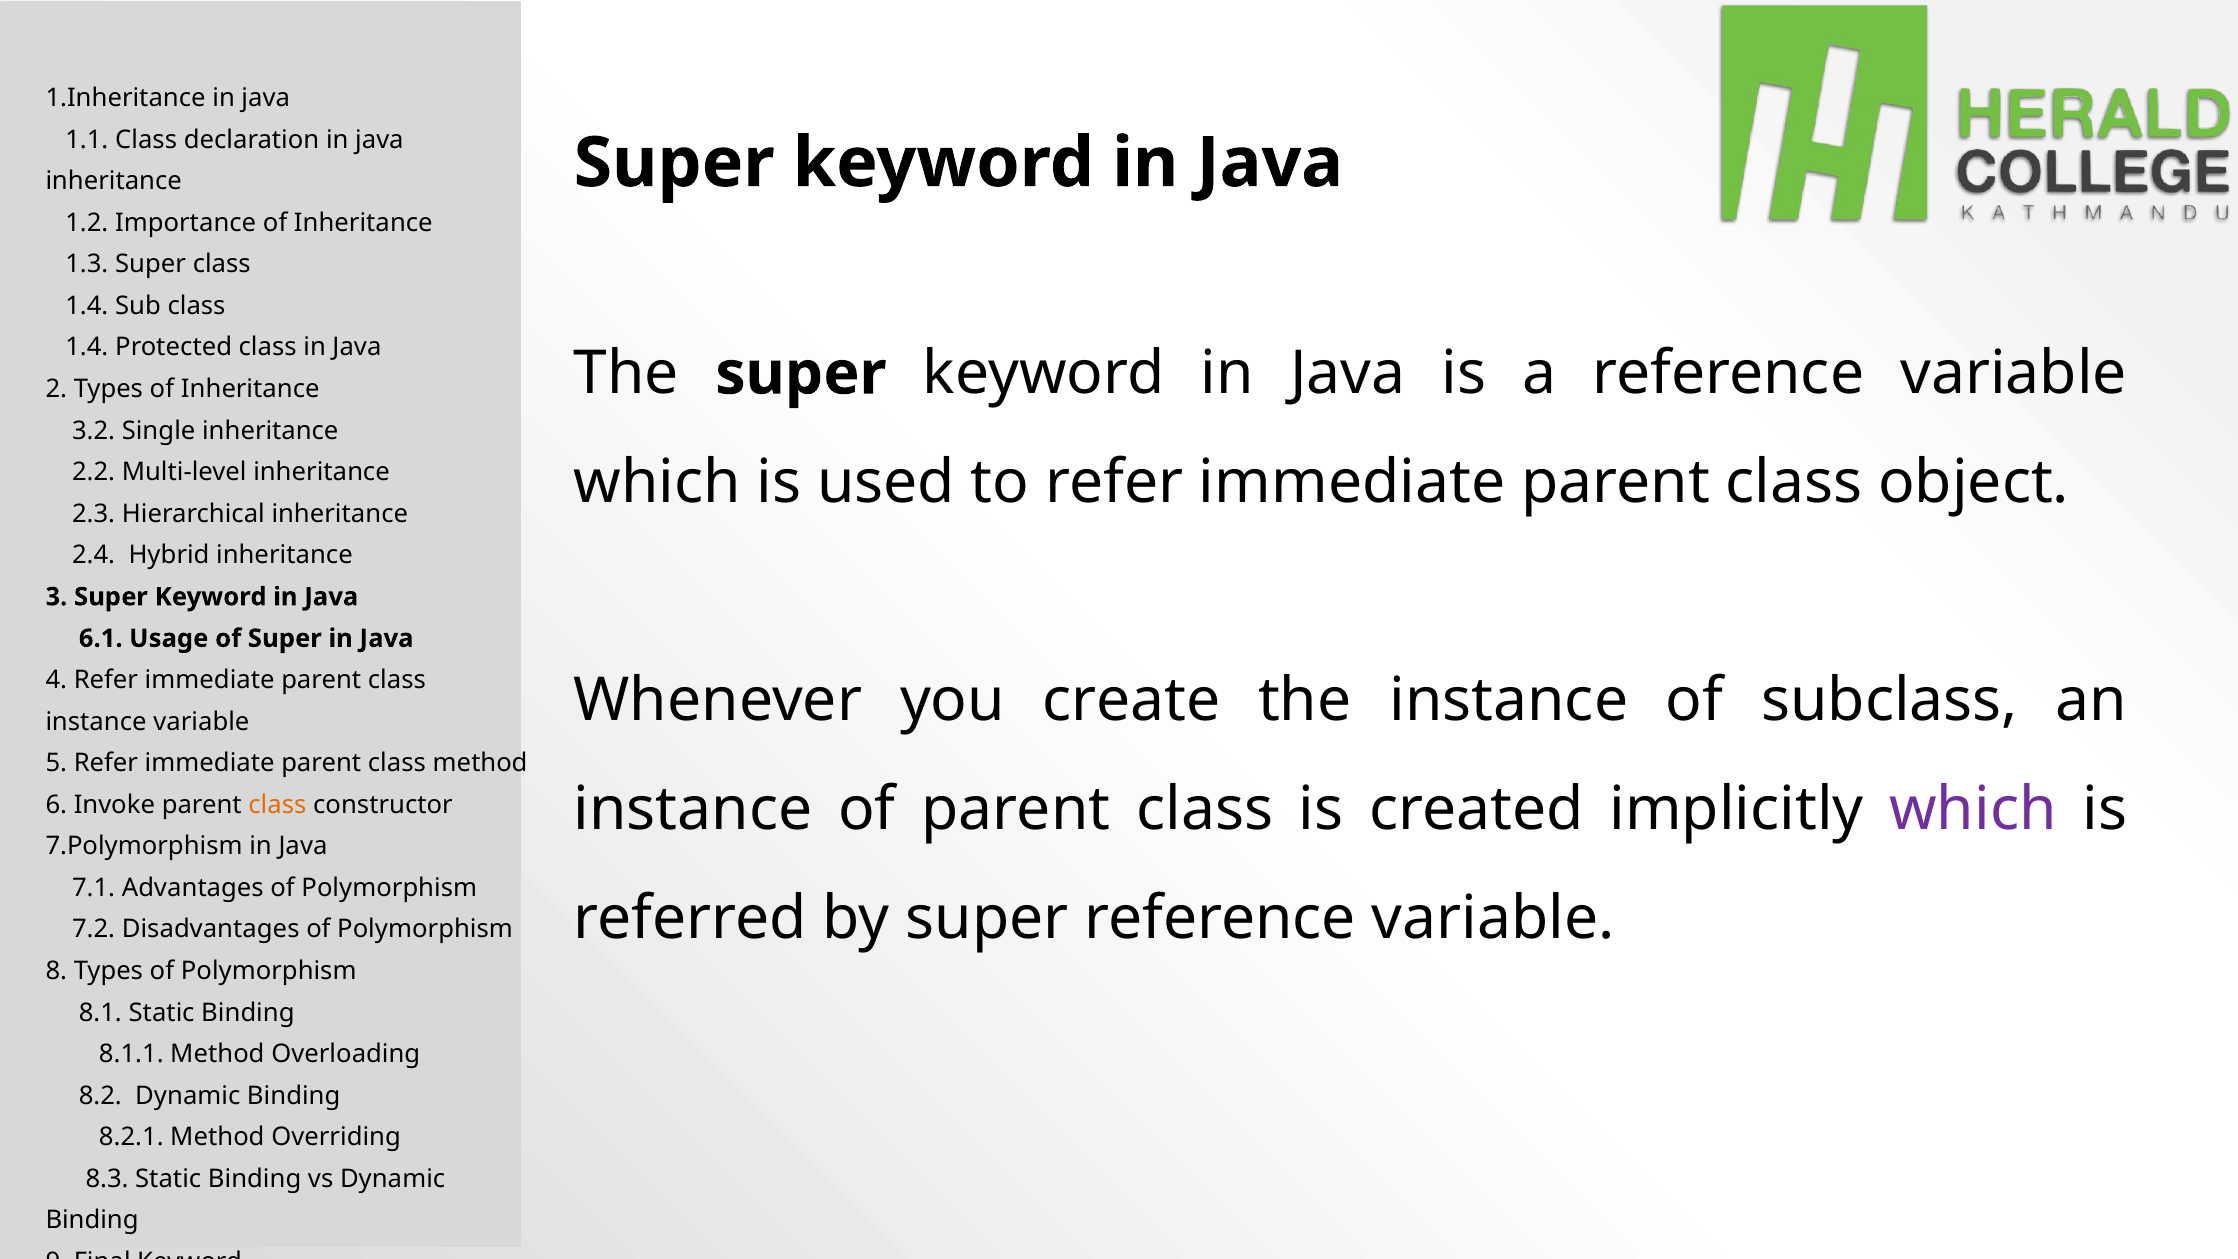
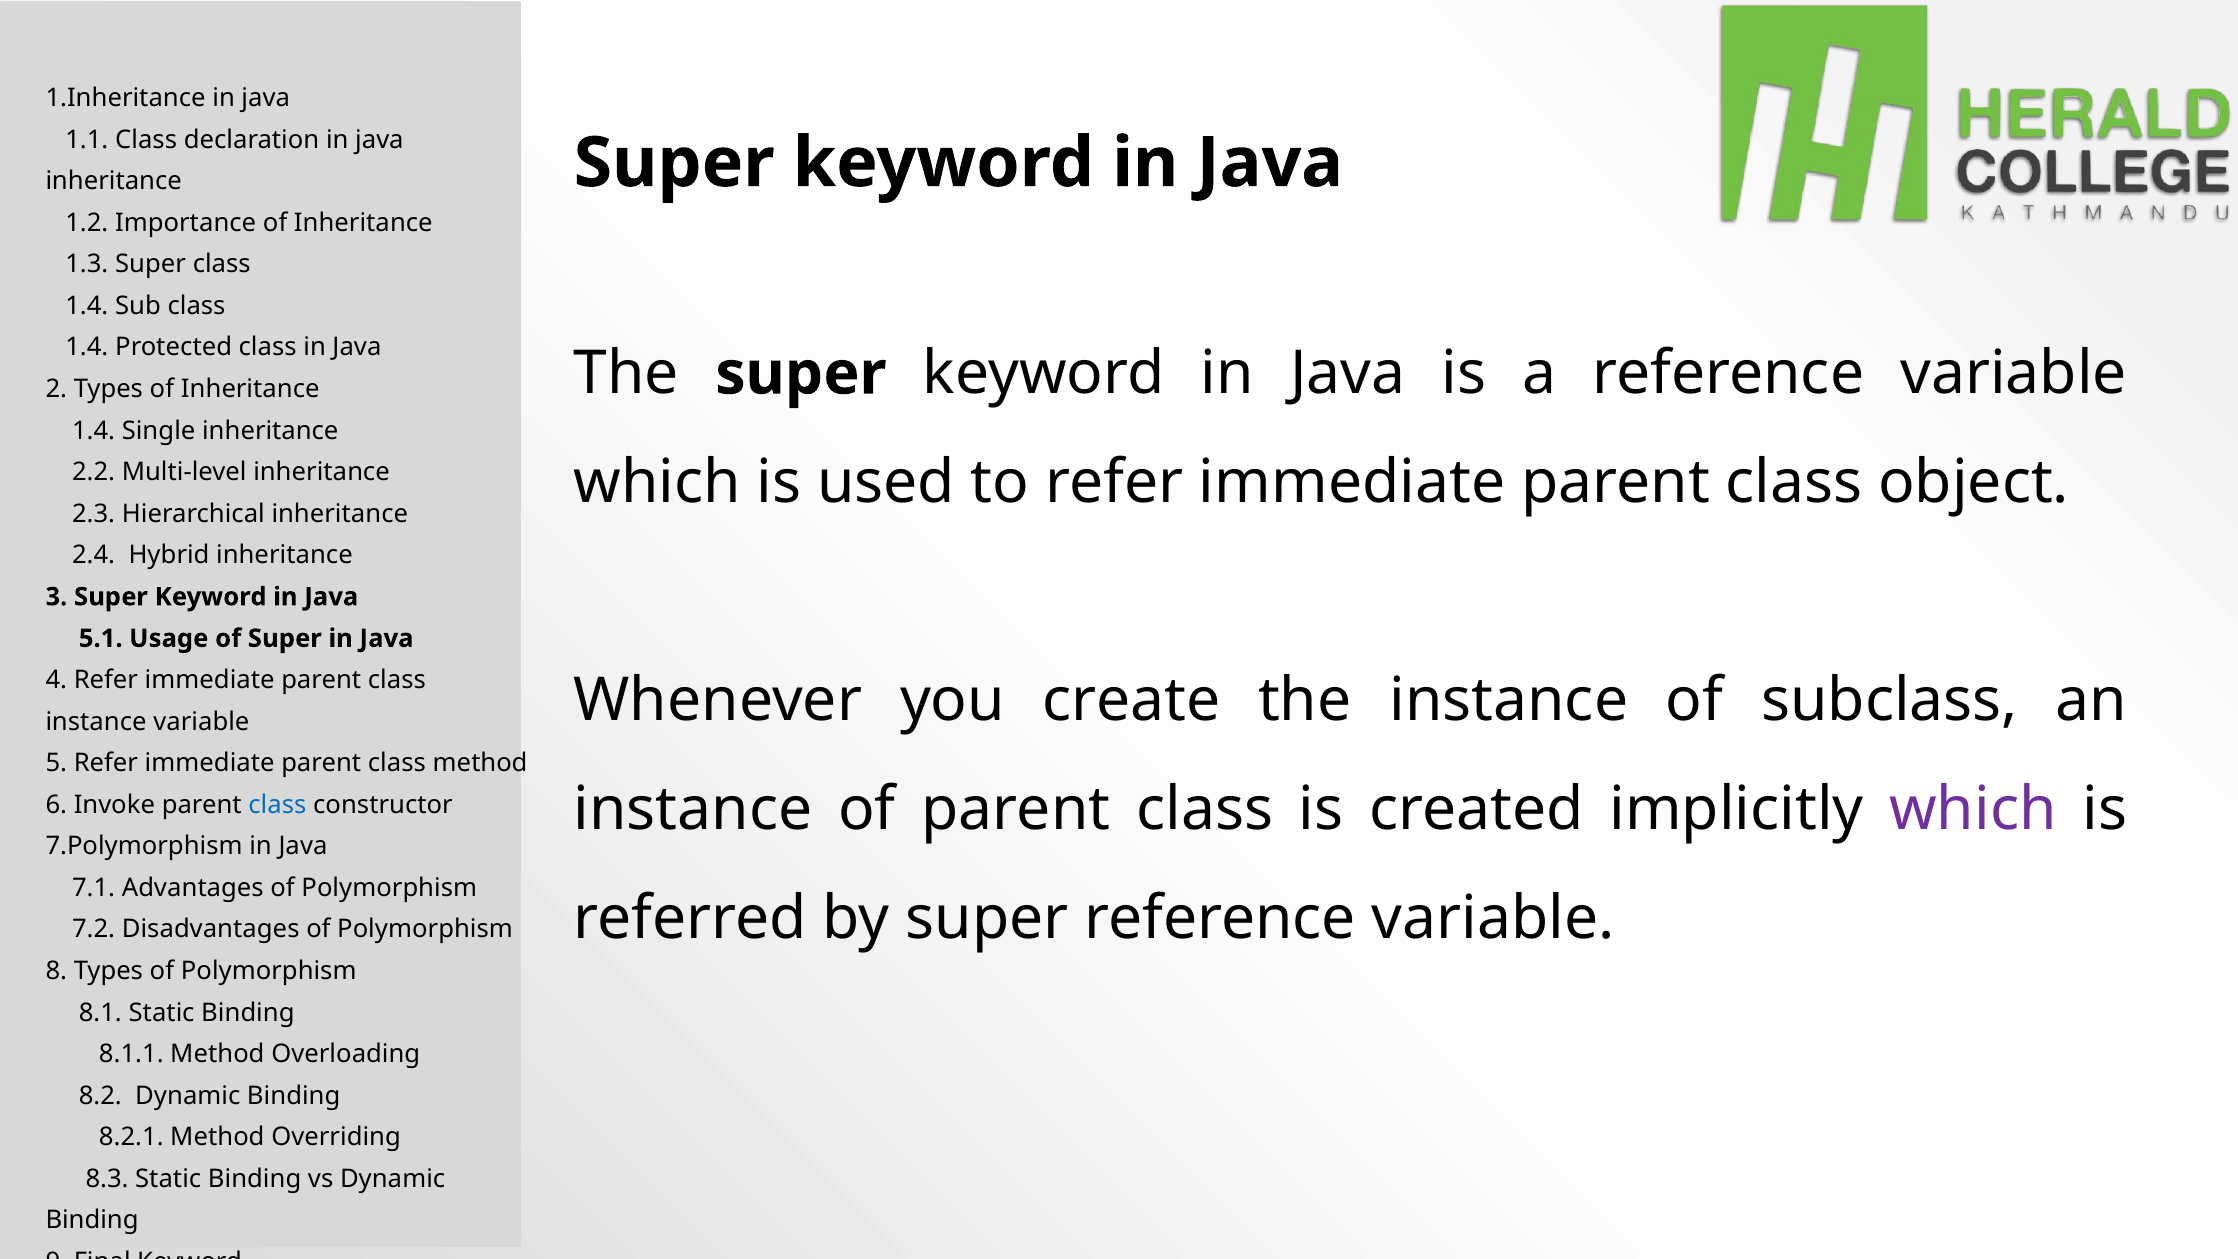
3.2 at (94, 431): 3.2 -> 1.4
6.1: 6.1 -> 5.1
class at (277, 805) colour: orange -> blue
